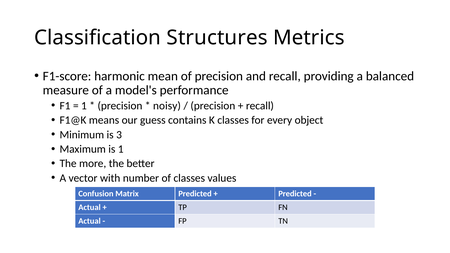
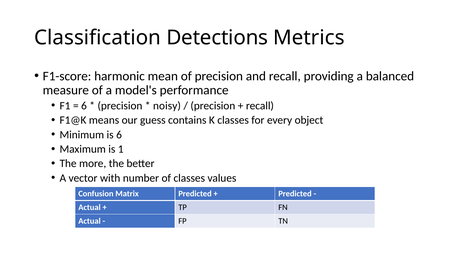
Structures: Structures -> Detections
1 at (84, 106): 1 -> 6
is 3: 3 -> 6
